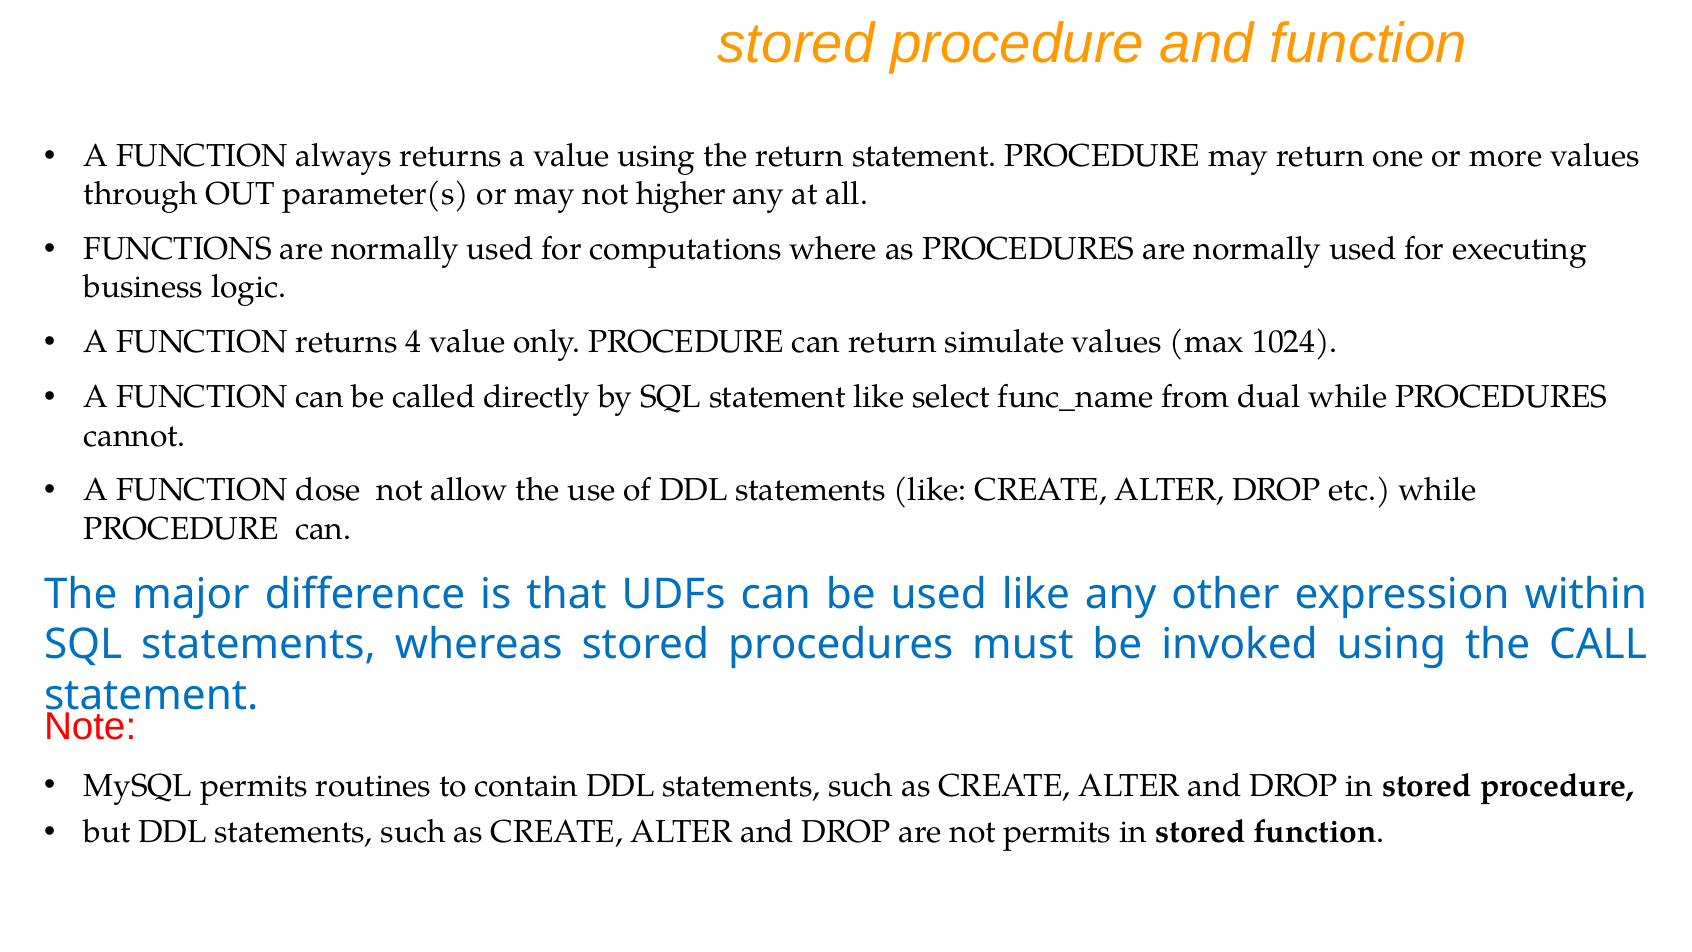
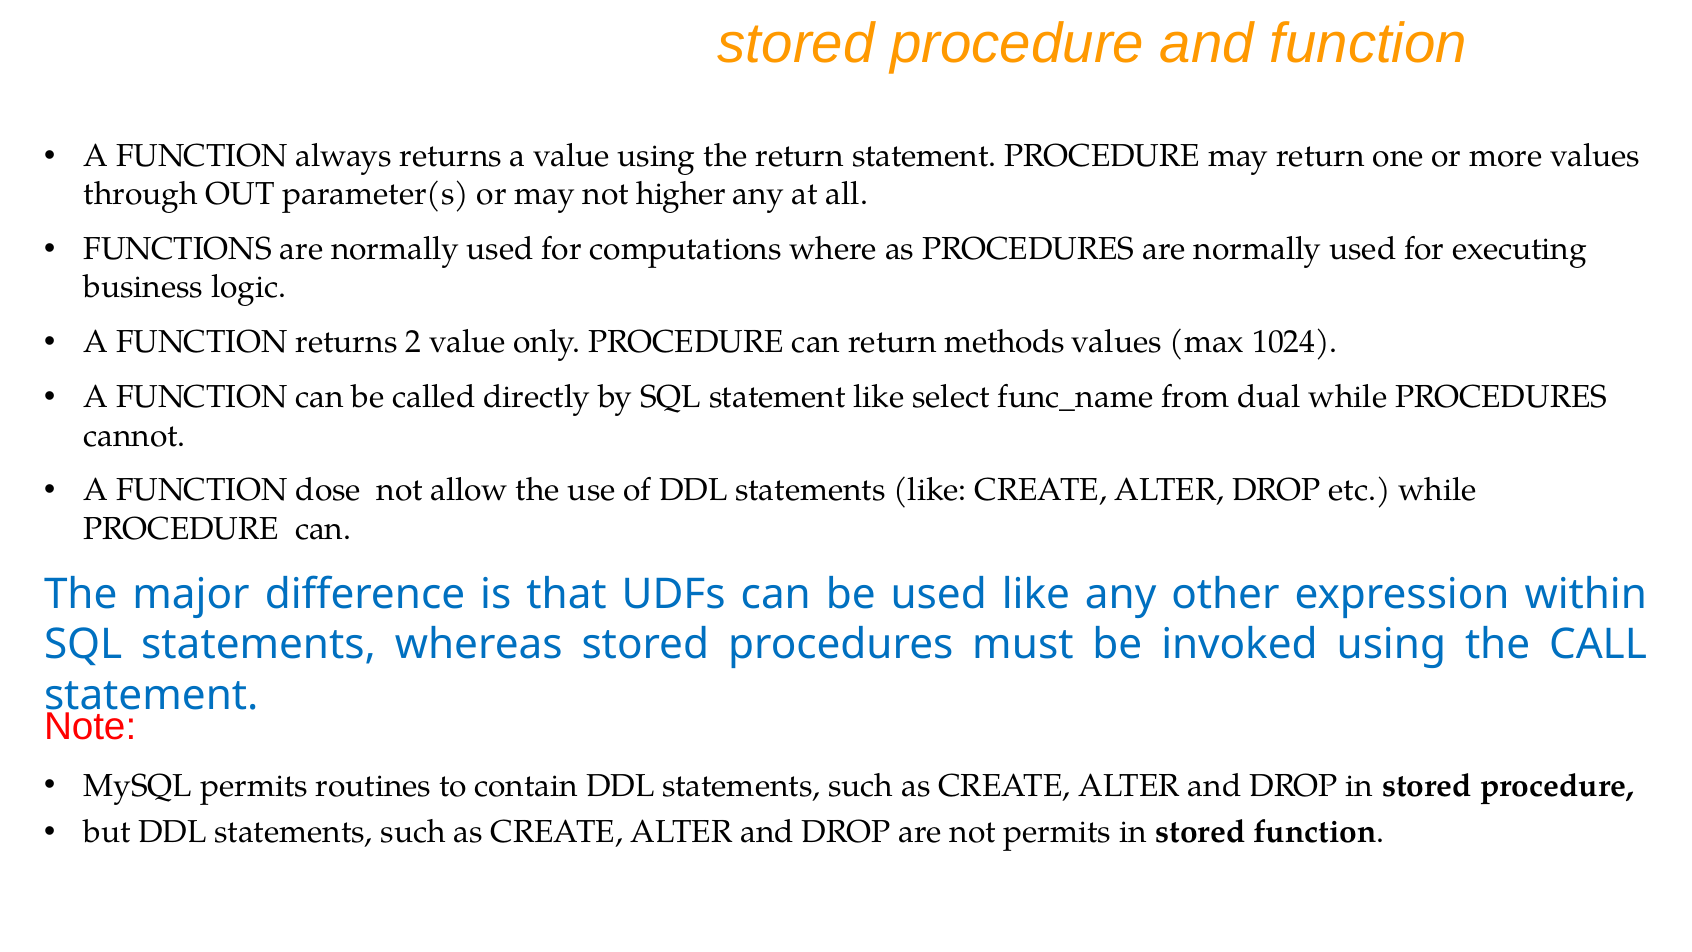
4: 4 -> 2
simulate: simulate -> methods
